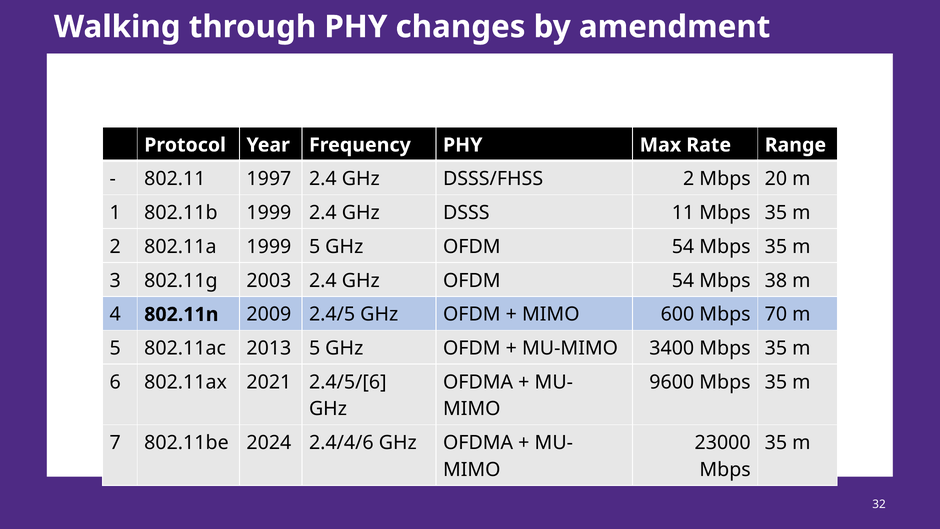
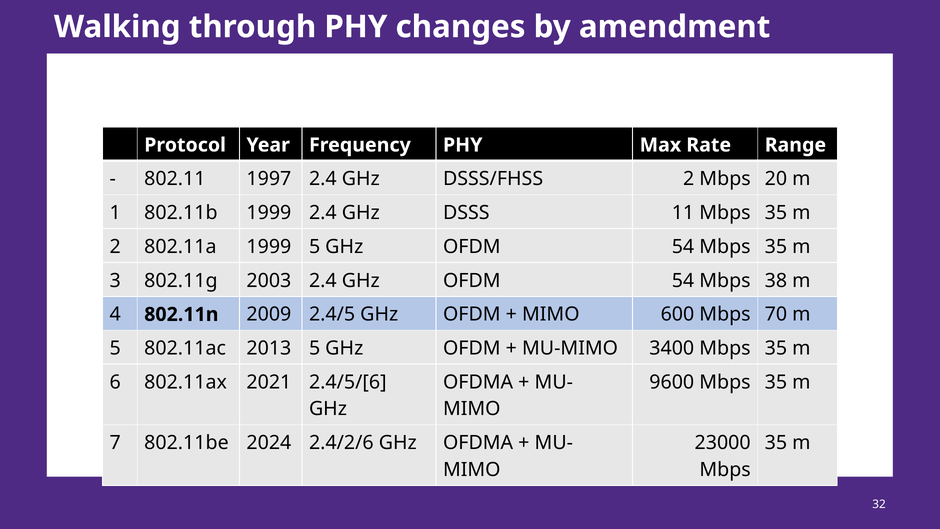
2.4/4/6: 2.4/4/6 -> 2.4/2/6
